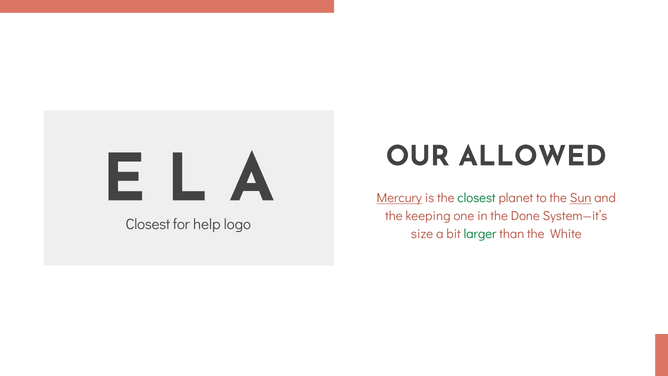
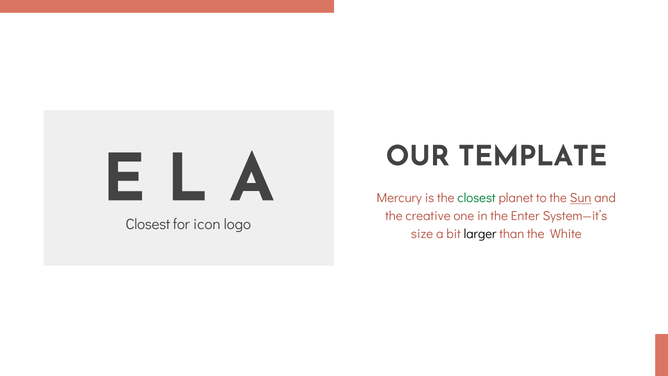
ALLOWED: ALLOWED -> TEMPLATE
Mercury underline: present -> none
keeping: keeping -> creative
Done: Done -> Enter
help: help -> icon
larger colour: green -> black
